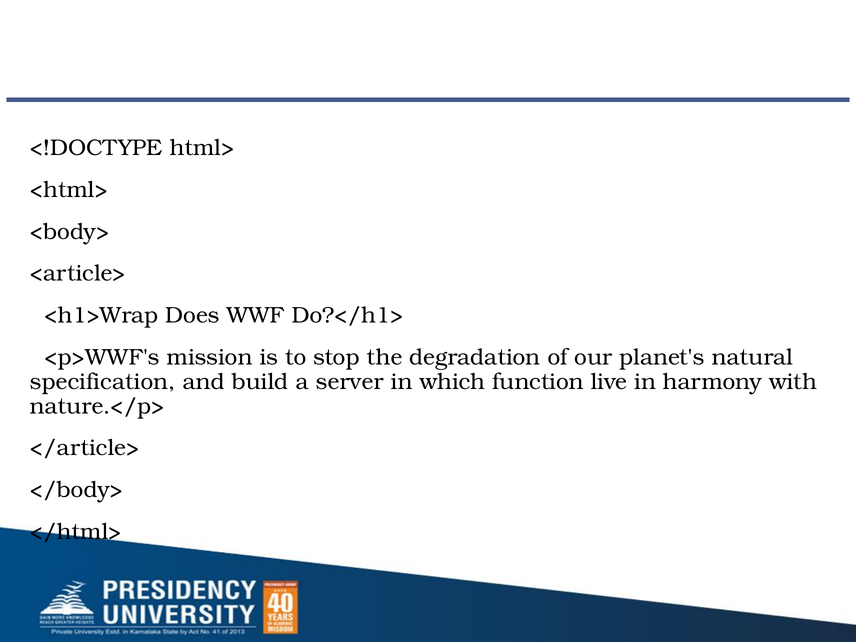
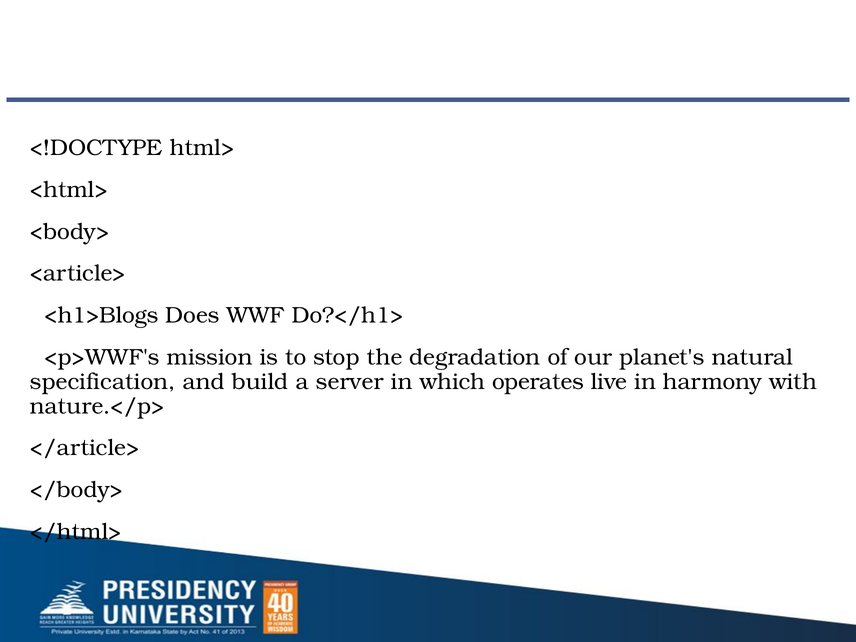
<h1>Wrap: <h1>Wrap -> <h1>Blogs
function: function -> operates
